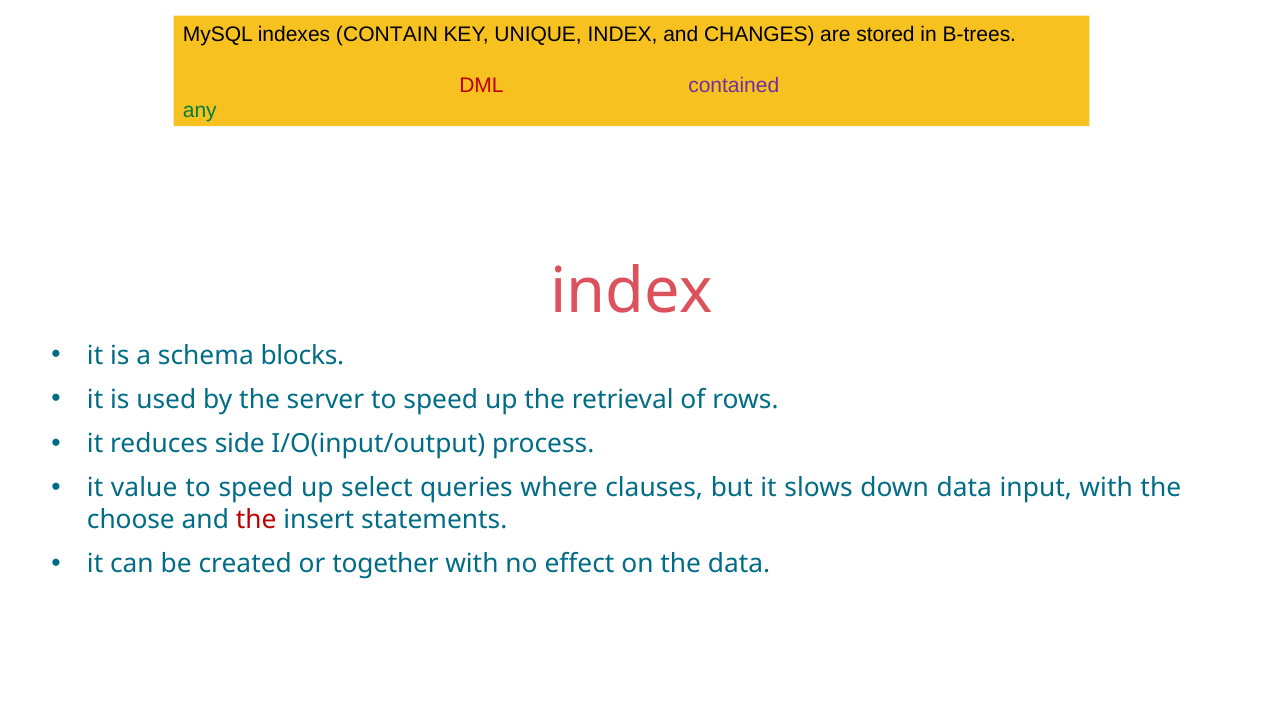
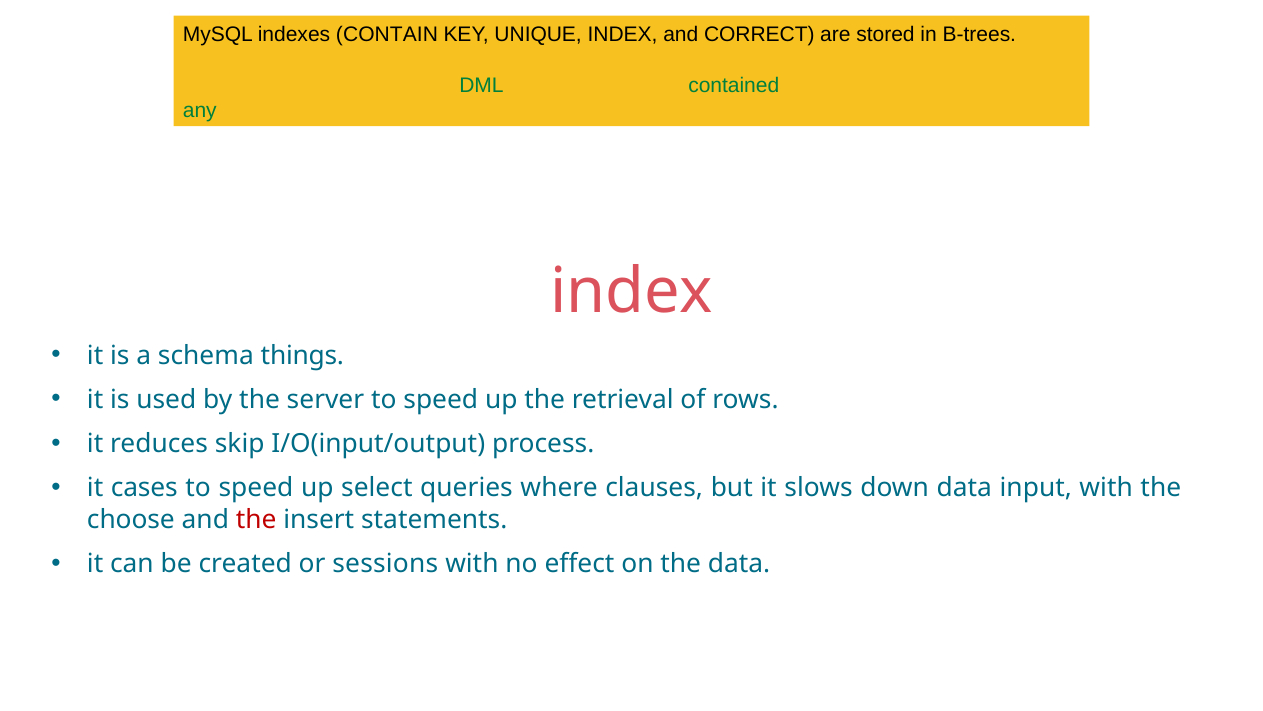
CHANGES: CHANGES -> CORRECT
DML colour: red -> green
contained colour: purple -> green
blocks: blocks -> things
side: side -> skip
value: value -> cases
together: together -> sessions
